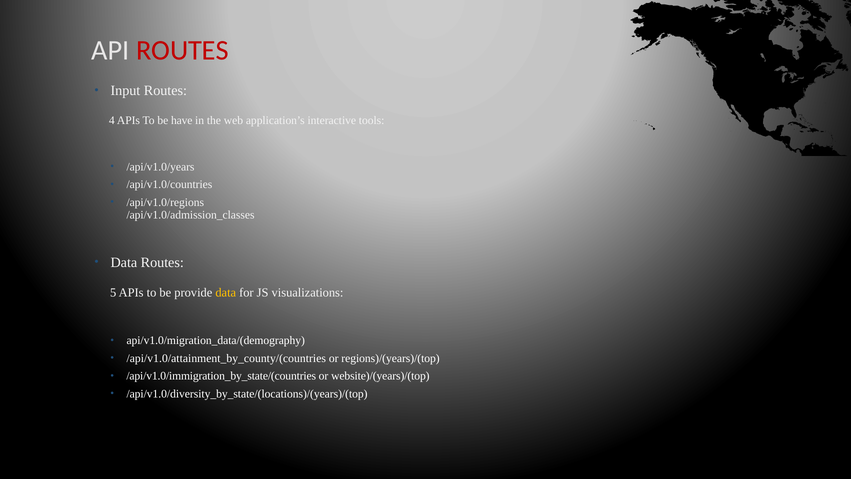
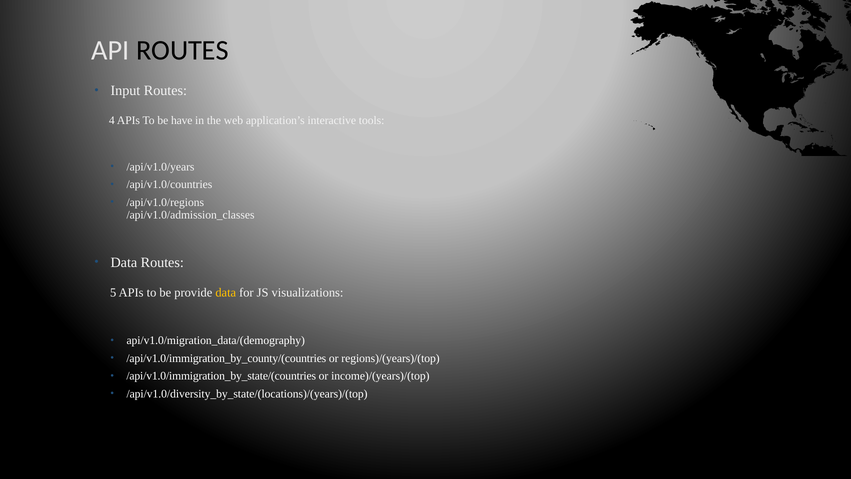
ROUTES at (182, 50) colour: red -> black
/api/v1.0/attainment_by_county/(countries: /api/v1.0/attainment_by_county/(countries -> /api/v1.0/immigration_by_county/(countries
website)/(years)/(top: website)/(years)/(top -> income)/(years)/(top
